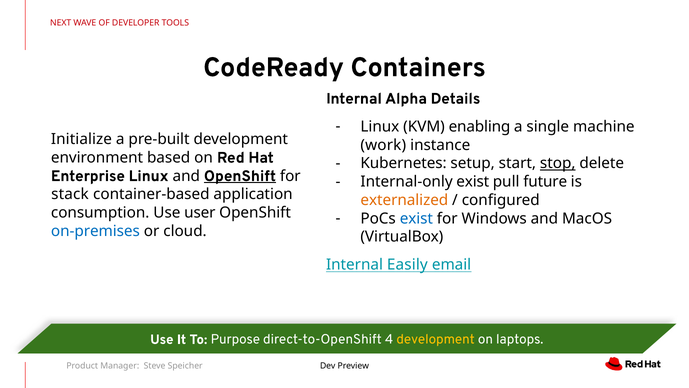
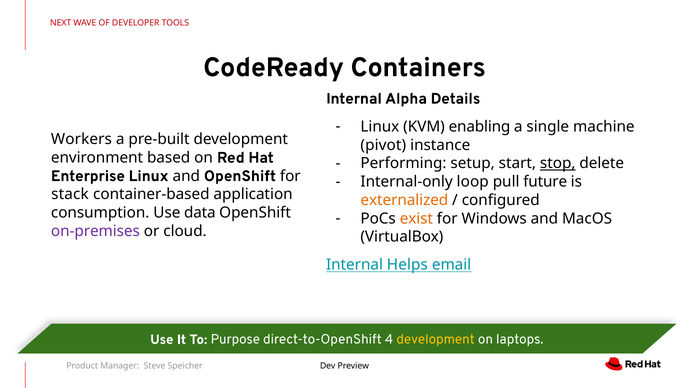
Initialize: Initialize -> Workers
work: work -> pivot
Kubernetes: Kubernetes -> Performing
OpenShift at (240, 176) underline: present -> none
Internal-only exist: exist -> loop
user: user -> data
exist at (416, 218) colour: blue -> orange
on-premises colour: blue -> purple
Easily: Easily -> Helps
